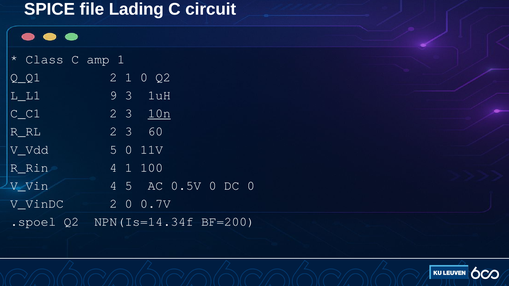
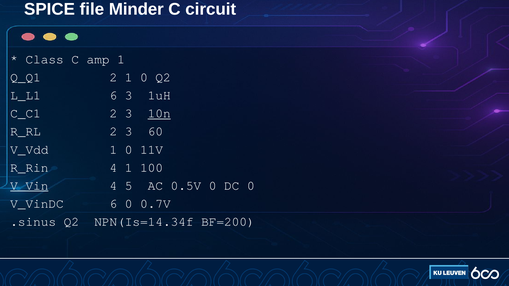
Lading: Lading -> Minder
L_L1 9: 9 -> 6
V_Vdd 5: 5 -> 1
V_Vin underline: none -> present
V_VinDC 2: 2 -> 6
.spoel: .spoel -> .sinus
